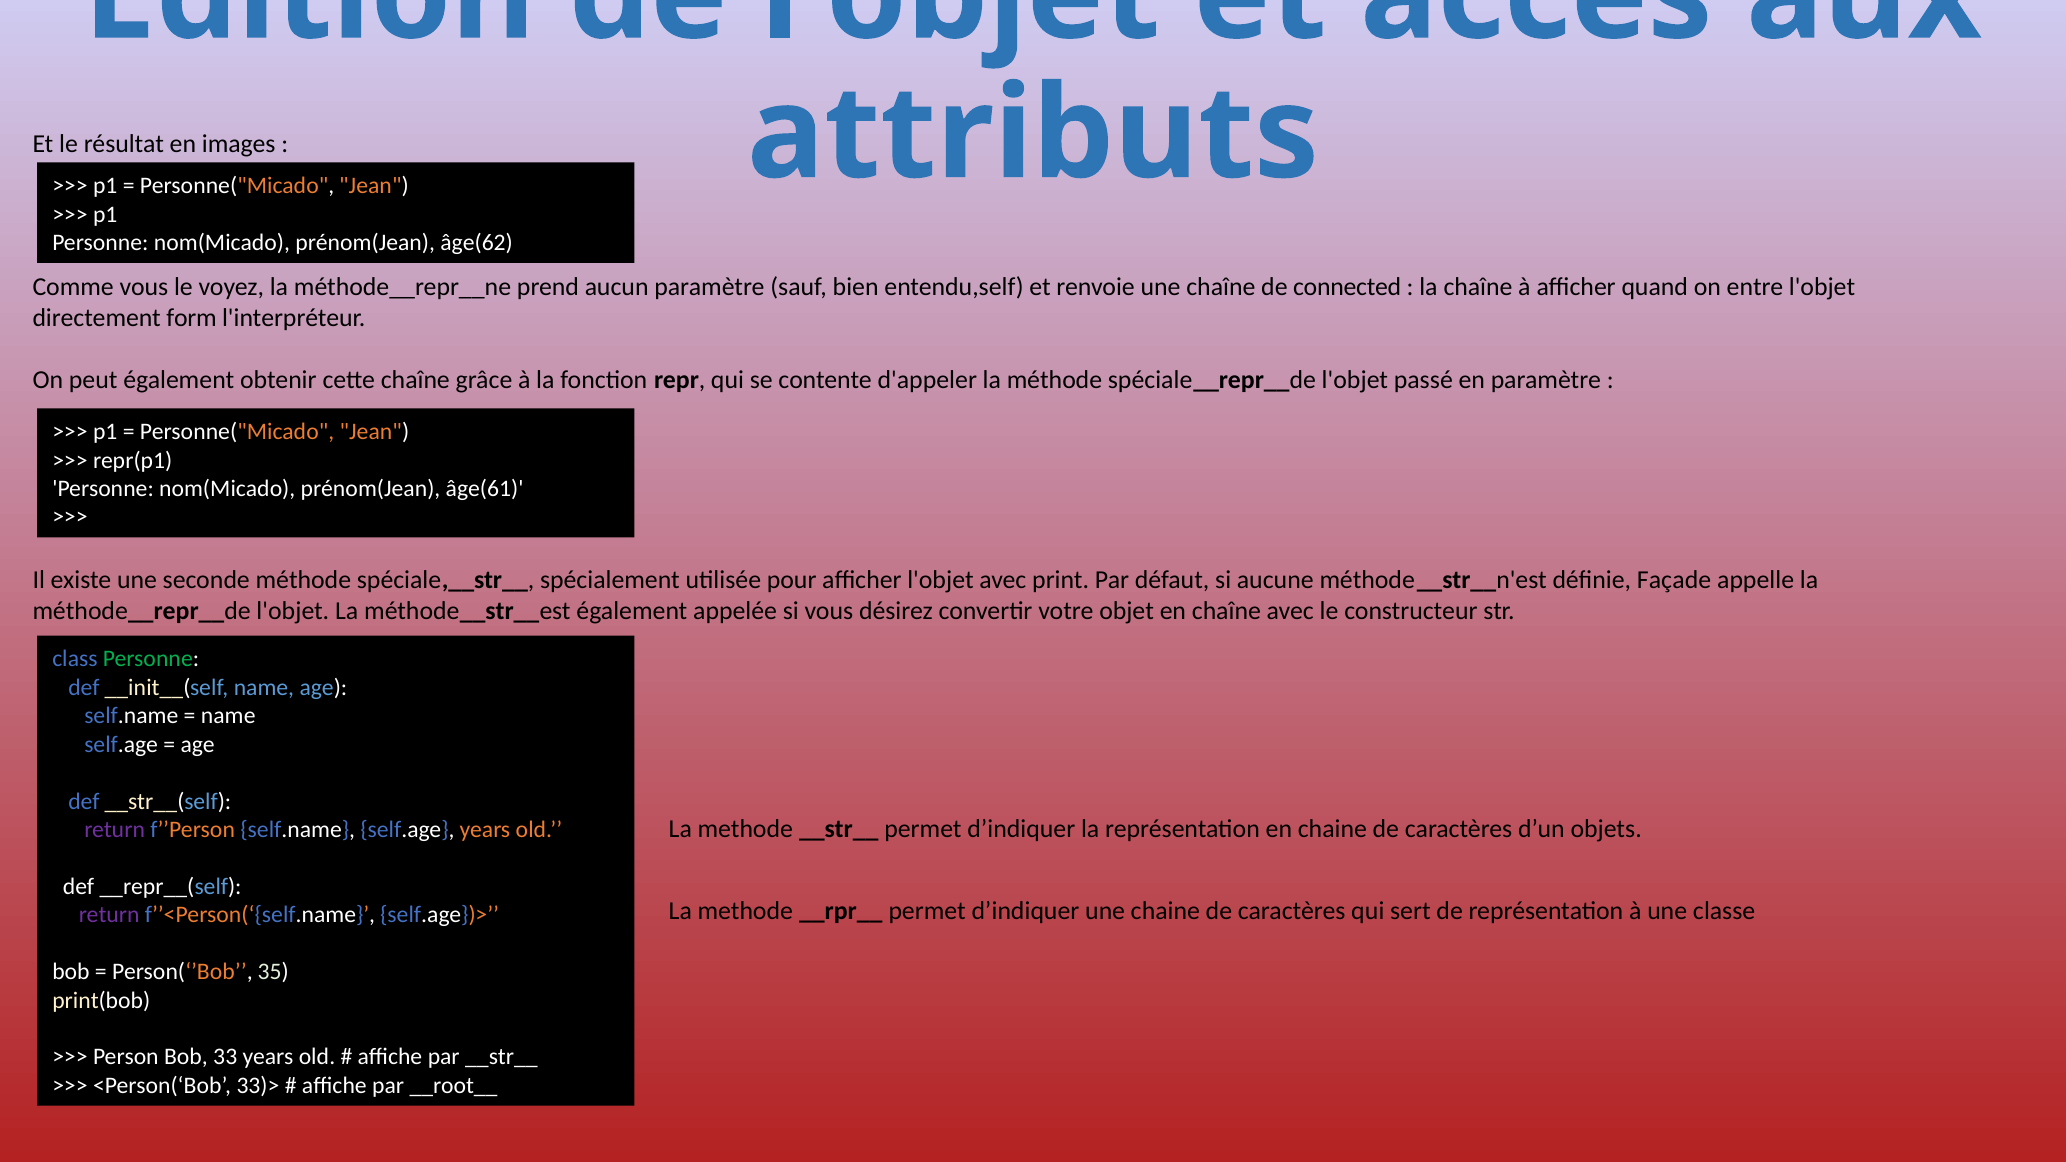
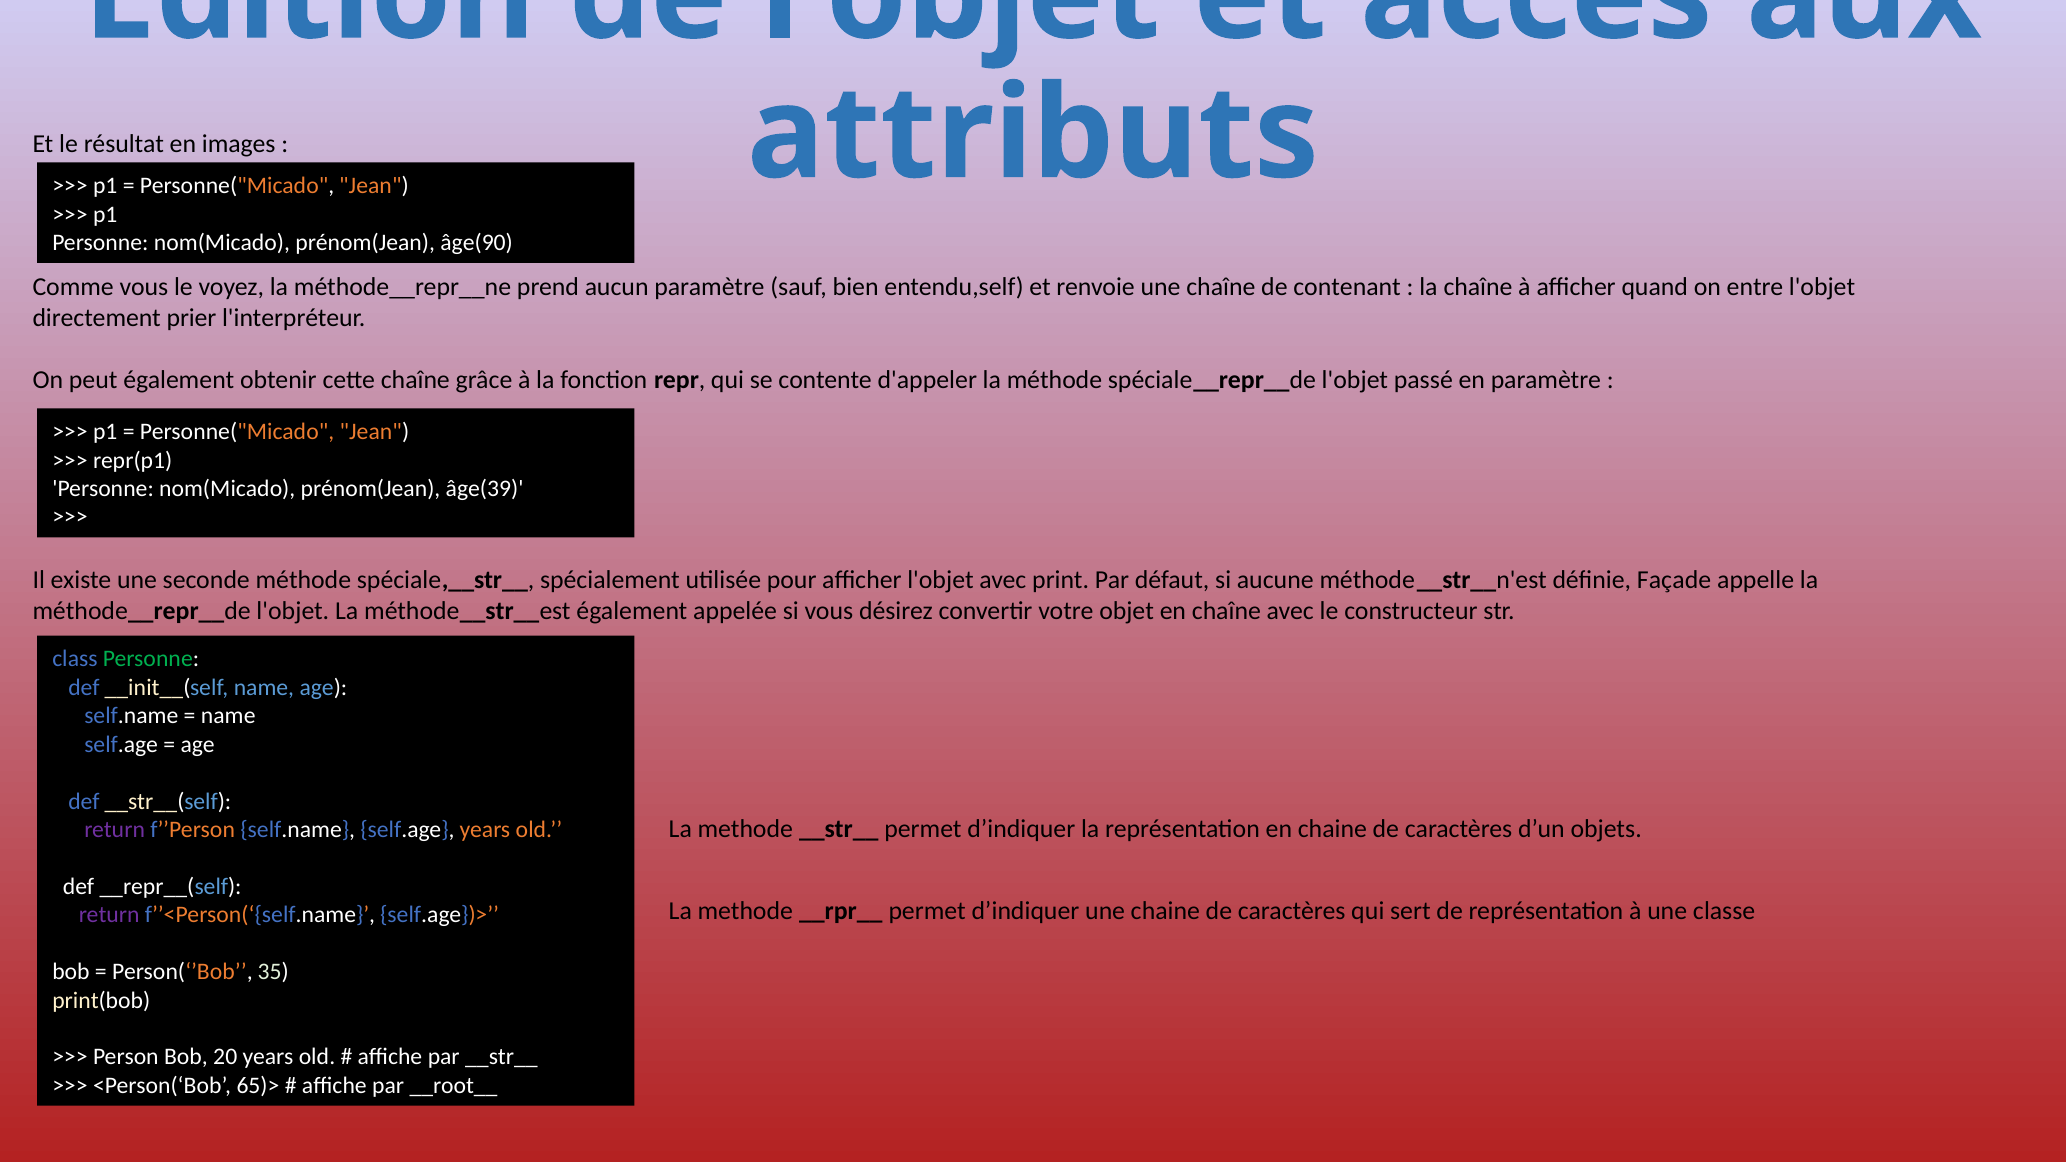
âge(62: âge(62 -> âge(90
connected: connected -> contenant
form: form -> prier
âge(61: âge(61 -> âge(39
33: 33 -> 20
33)>: 33)> -> 65)>
